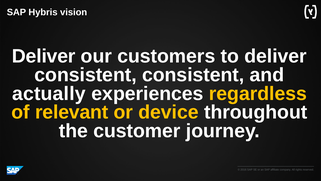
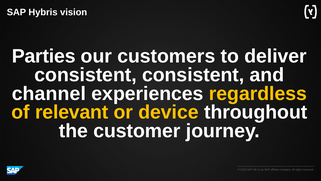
Deliver at (44, 56): Deliver -> Parties
actually: actually -> channel
